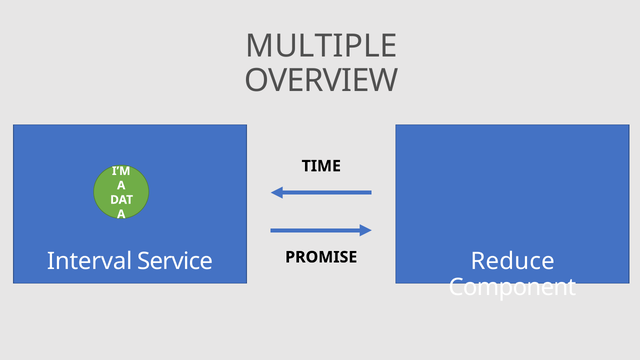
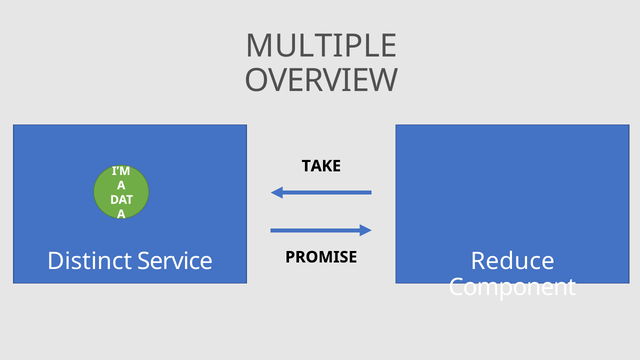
TIME: TIME -> TAKE
Interval: Interval -> Distinct
